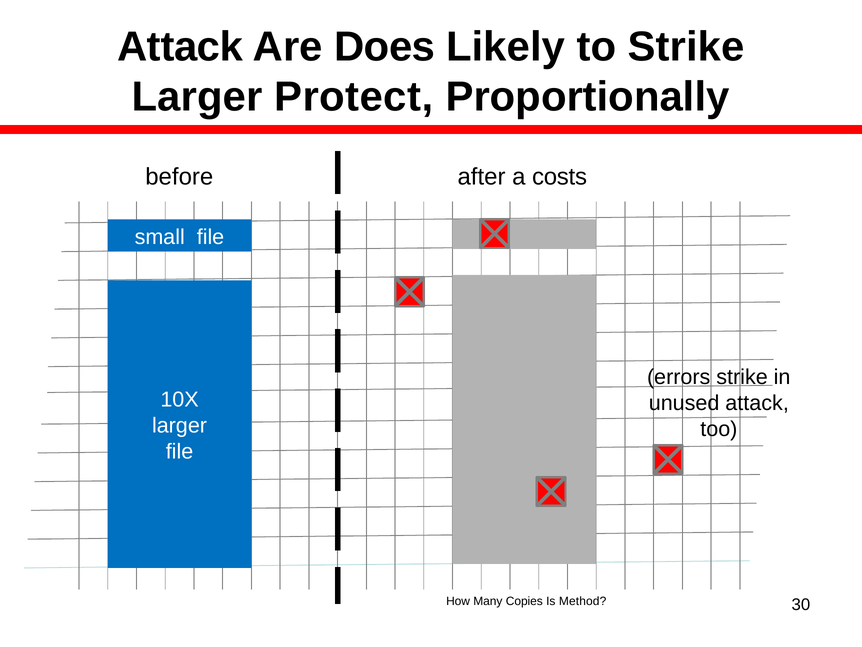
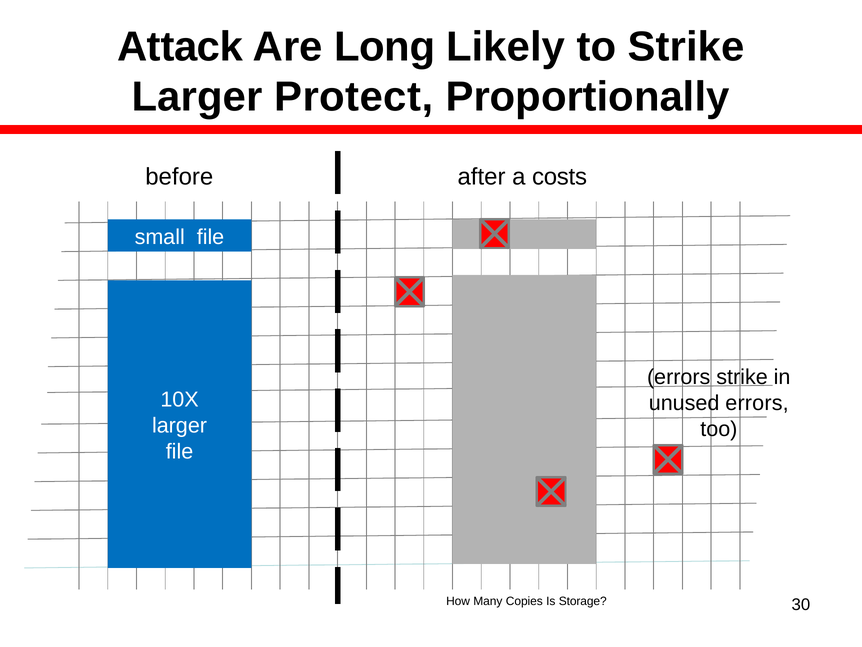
Does: Does -> Long
unused attack: attack -> errors
Method: Method -> Storage
